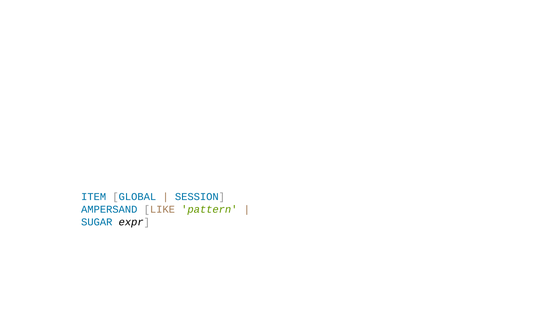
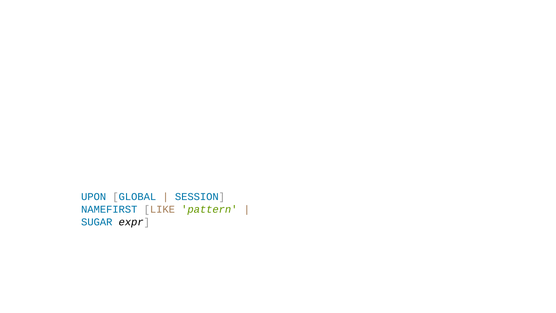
ITEM: ITEM -> UPON
AMPERSAND: AMPERSAND -> NAMEFIRST
